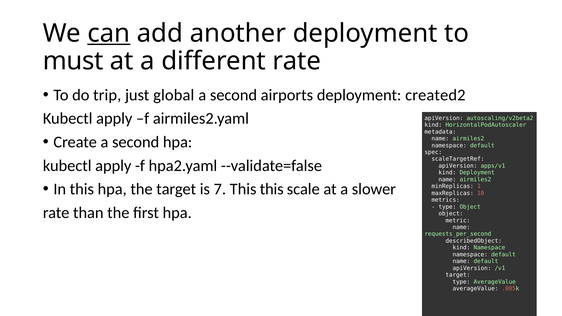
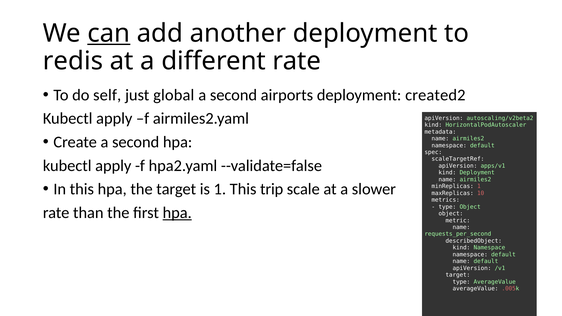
must: must -> redis
trip: trip -> self
is 7: 7 -> 1
This this: this -> trip
hpa at (177, 213) underline: none -> present
